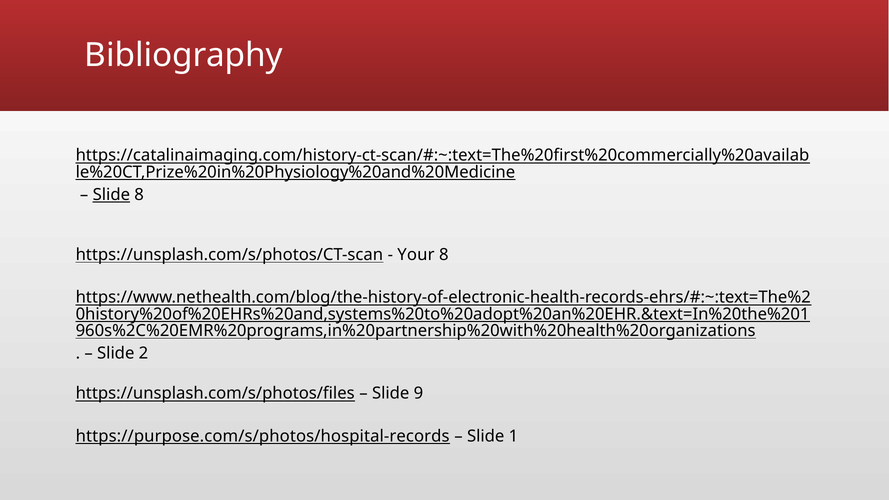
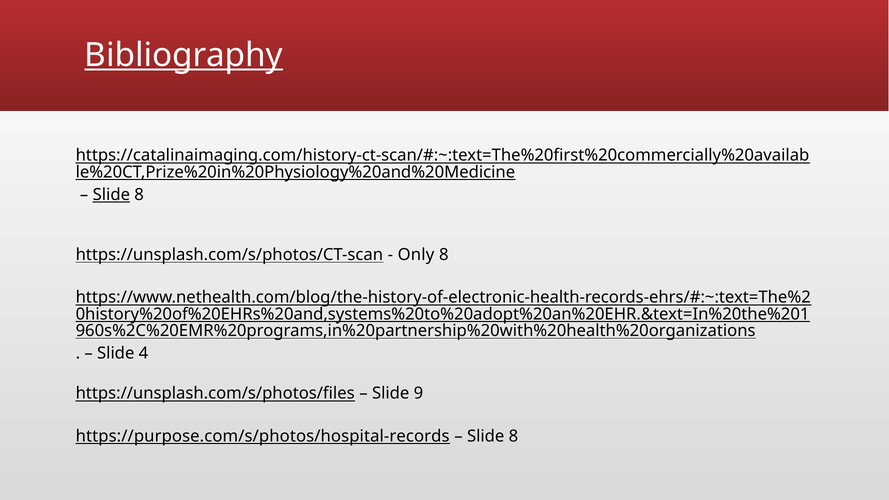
Bibliography underline: none -> present
Your: Your -> Only
2: 2 -> 4
1 at (513, 436): 1 -> 8
